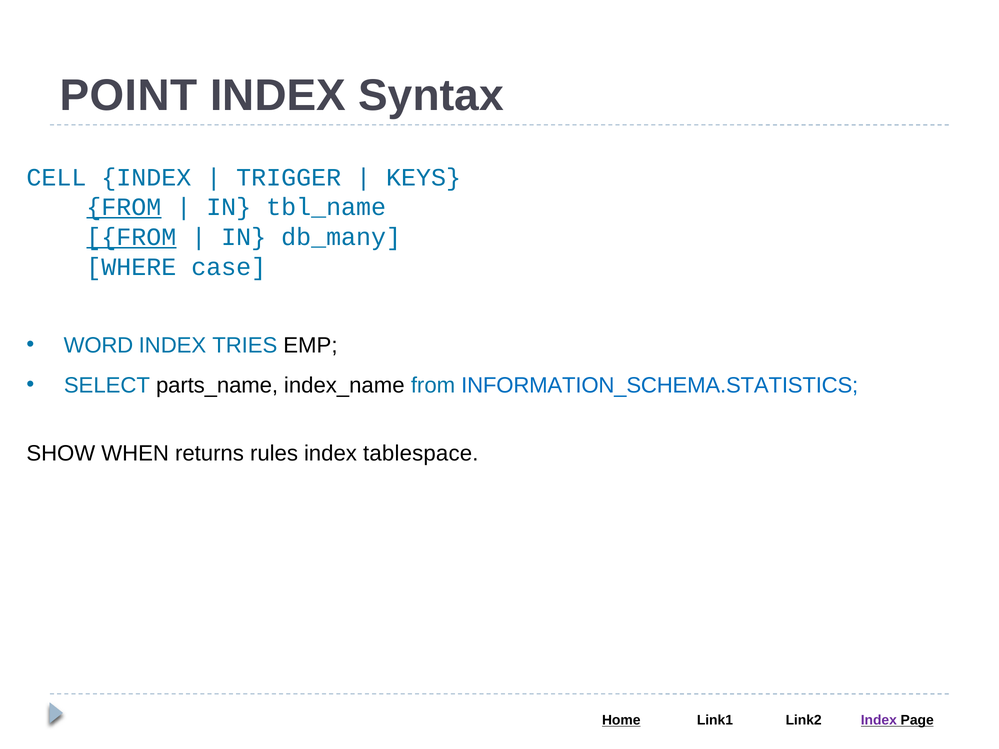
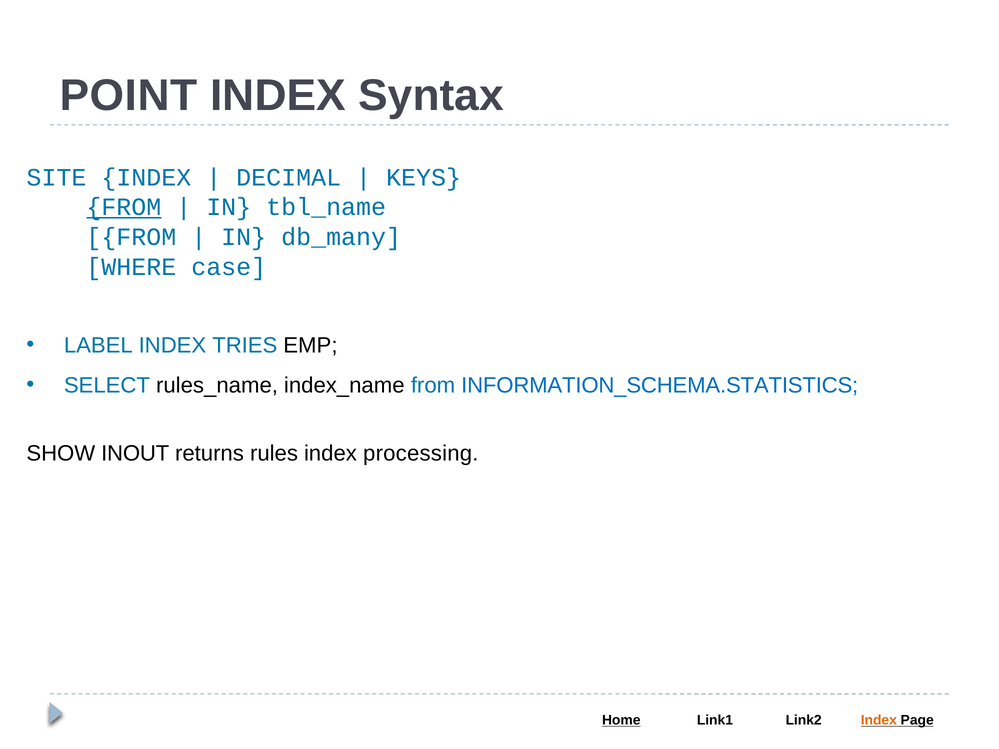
CELL: CELL -> SITE
TRIGGER: TRIGGER -> DECIMAL
FROM at (131, 237) underline: present -> none
WORD: WORD -> LABEL
parts_name: parts_name -> rules_name
WHEN: WHEN -> INOUT
tablespace: tablespace -> processing
Index at (879, 720) colour: purple -> orange
